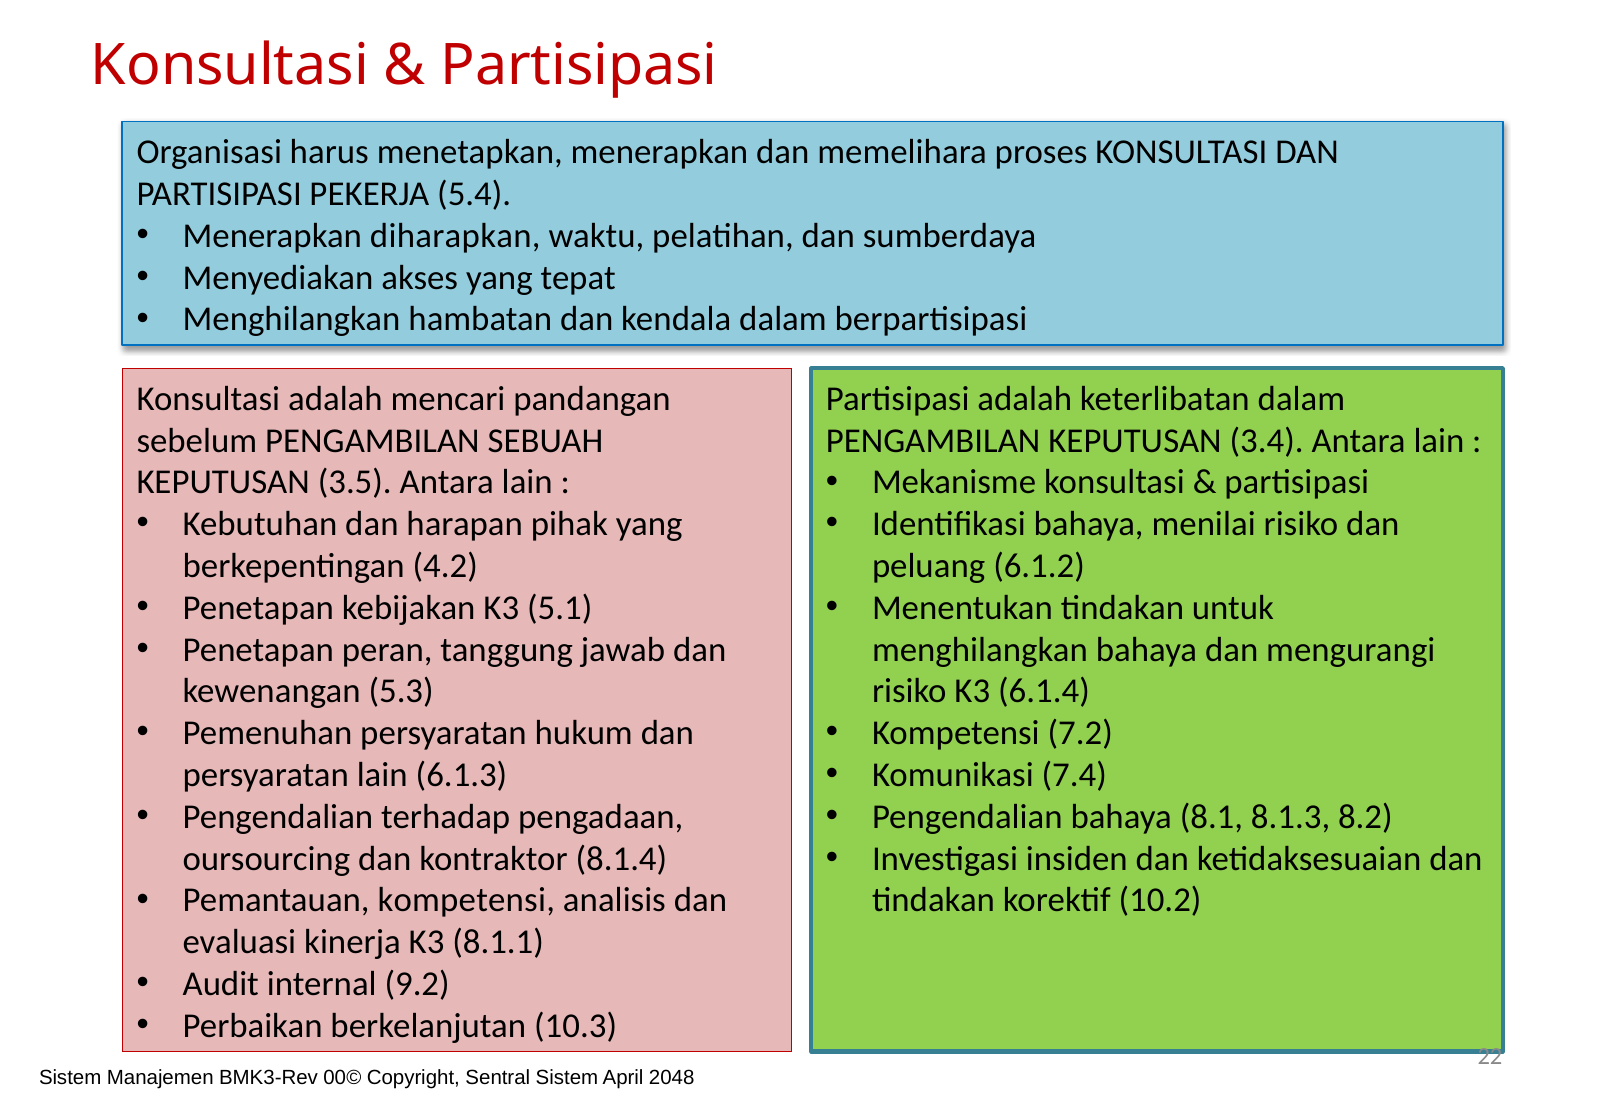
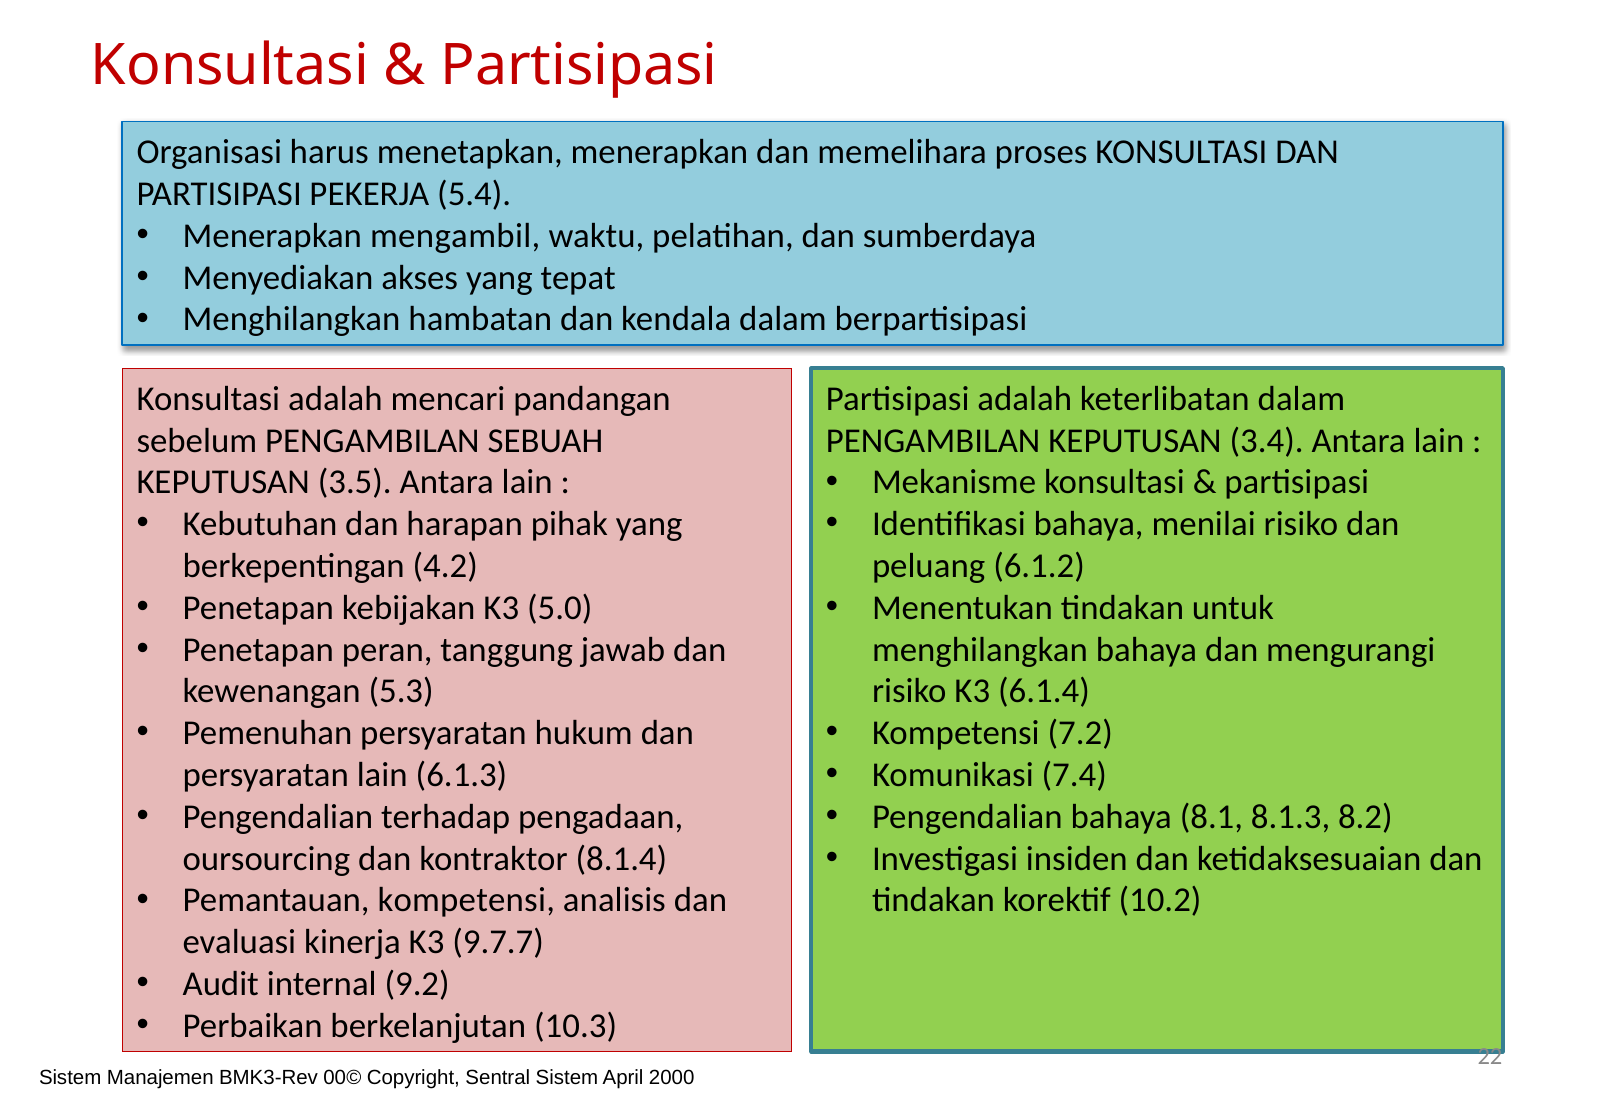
diharapkan: diharapkan -> mengambil
5.1: 5.1 -> 5.0
8.1.1: 8.1.1 -> 9.7.7
2048: 2048 -> 2000
